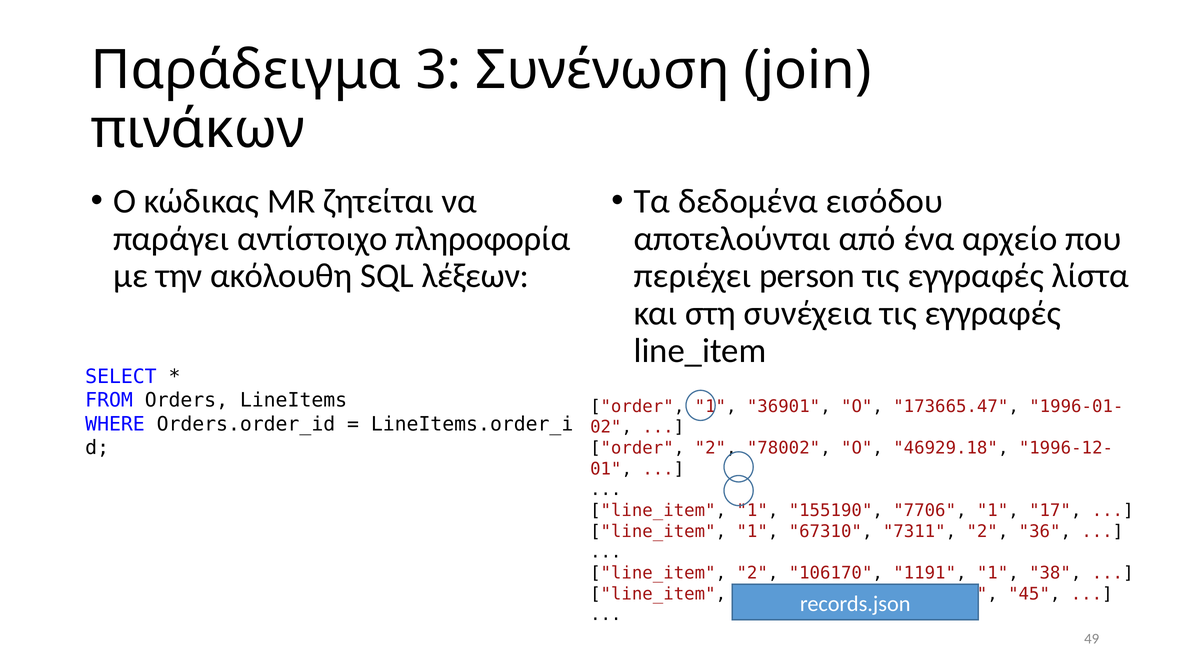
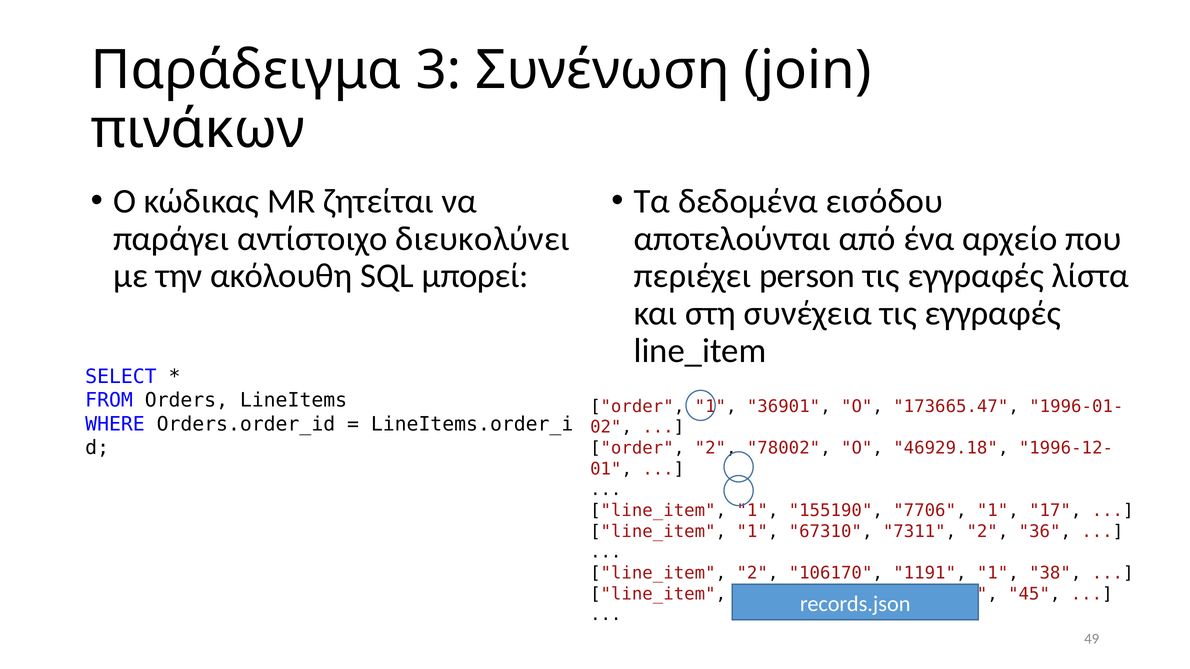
πληροφορία: πληροφορία -> διευκολύνει
λέξεων: λέξεων -> μπορεί
